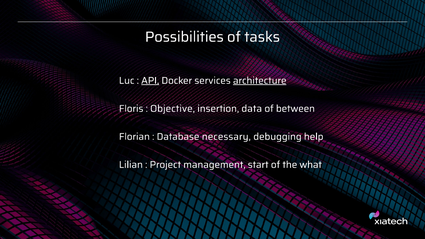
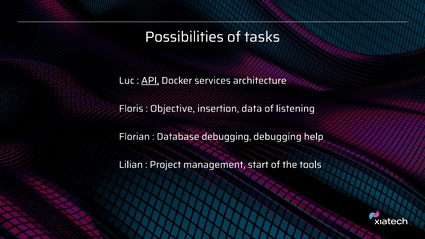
architecture underline: present -> none
between: between -> listening
Database necessary: necessary -> debugging
what: what -> tools
